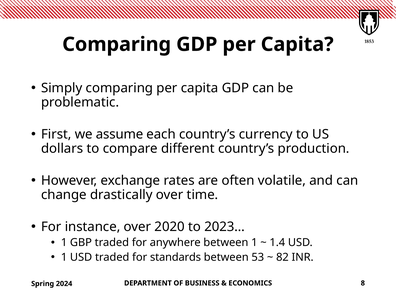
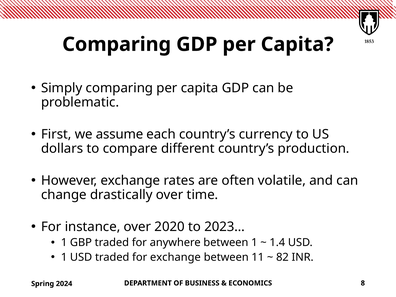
for standards: standards -> exchange
53: 53 -> 11
